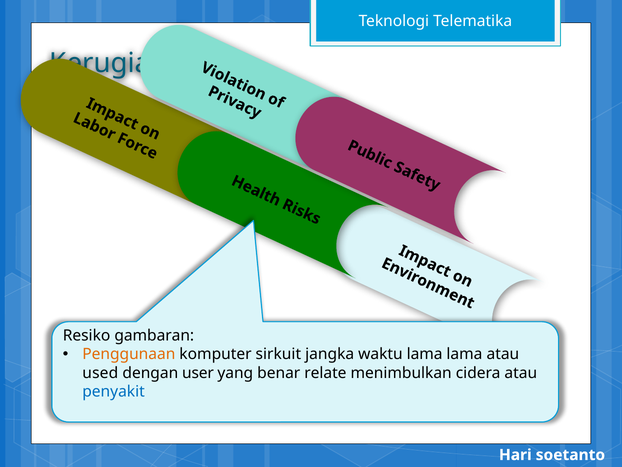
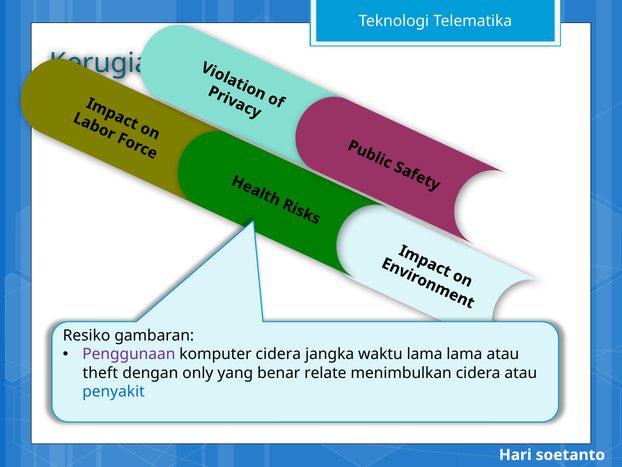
Penggunaan colour: orange -> purple
komputer sirkuit: sirkuit -> cidera
used: used -> theft
user: user -> only
